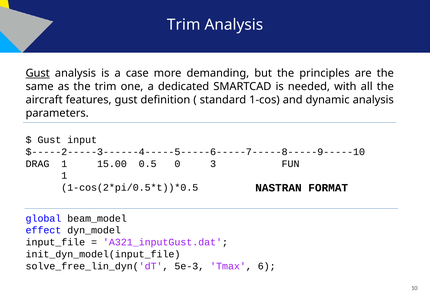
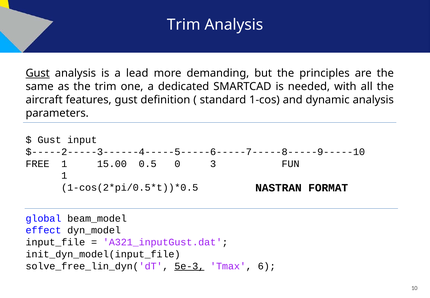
case: case -> lead
DRAG: DRAG -> FREE
5e-3 underline: none -> present
